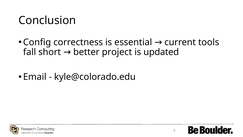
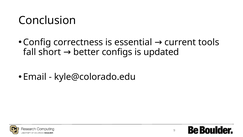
project: project -> configs
